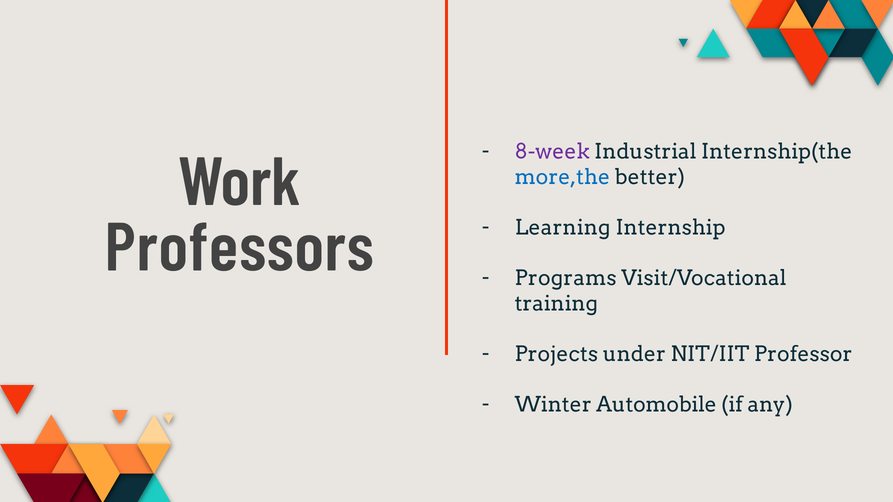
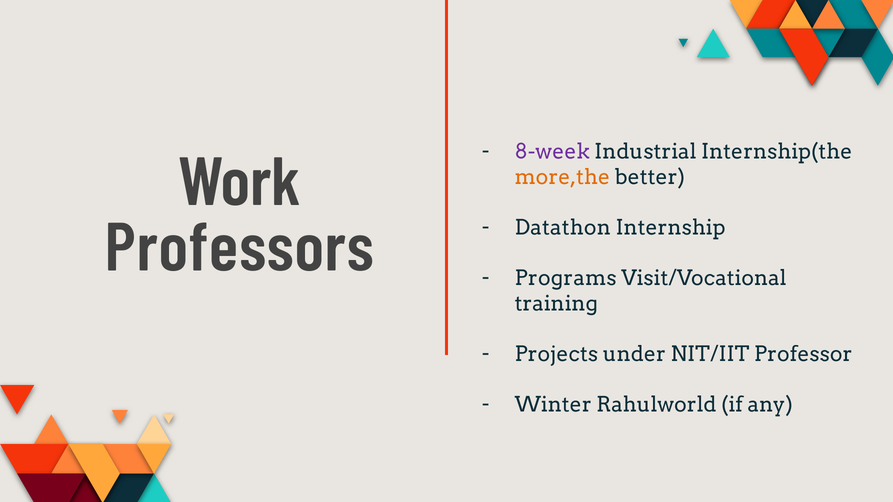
more,the colour: blue -> orange
Learning: Learning -> Datathon
Automobile: Automobile -> Rahulworld
